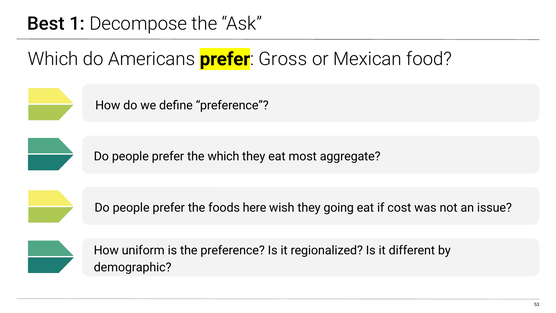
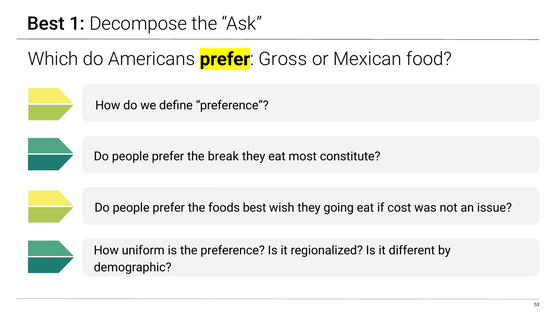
the which: which -> break
aggregate: aggregate -> constitute
foods here: here -> best
